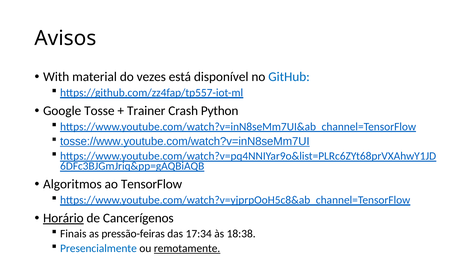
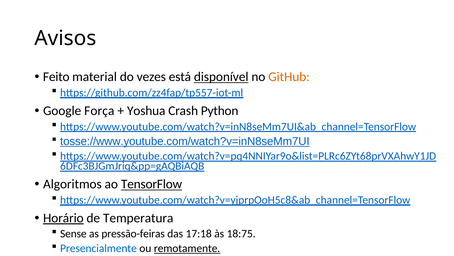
With: With -> Feito
disponível underline: none -> present
GitHub colour: blue -> orange
Tosse: Tosse -> Força
Trainer: Trainer -> Yoshua
TensorFlow underline: none -> present
Cancerígenos: Cancerígenos -> Temperatura
Finais: Finais -> Sense
17:34: 17:34 -> 17:18
18:38: 18:38 -> 18:75
